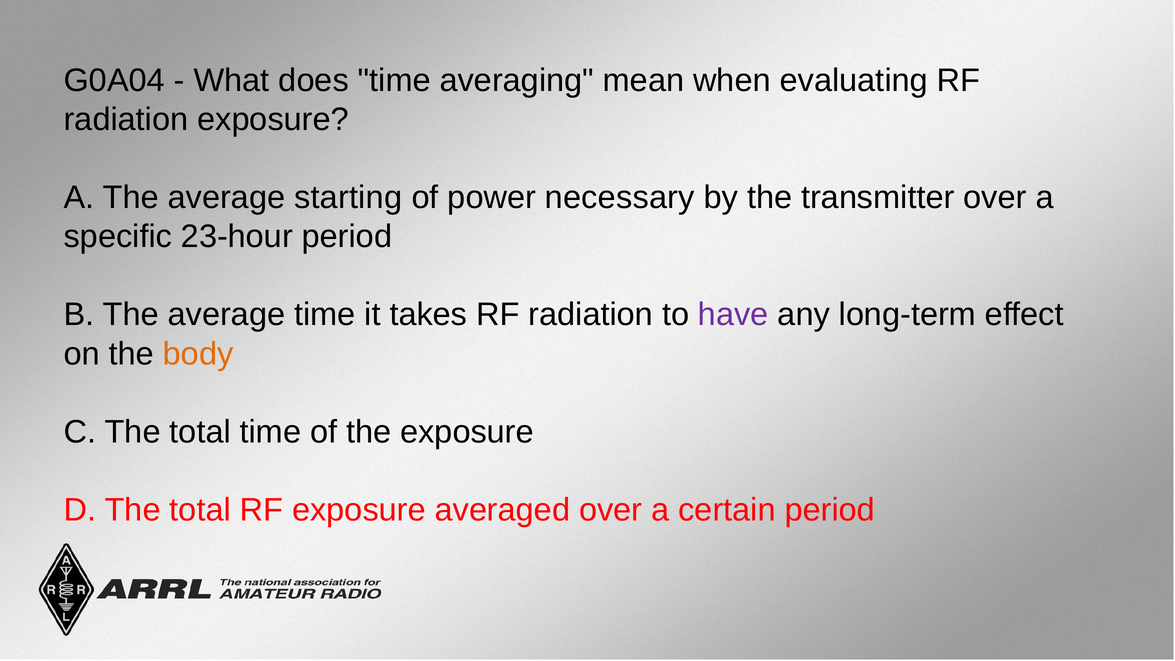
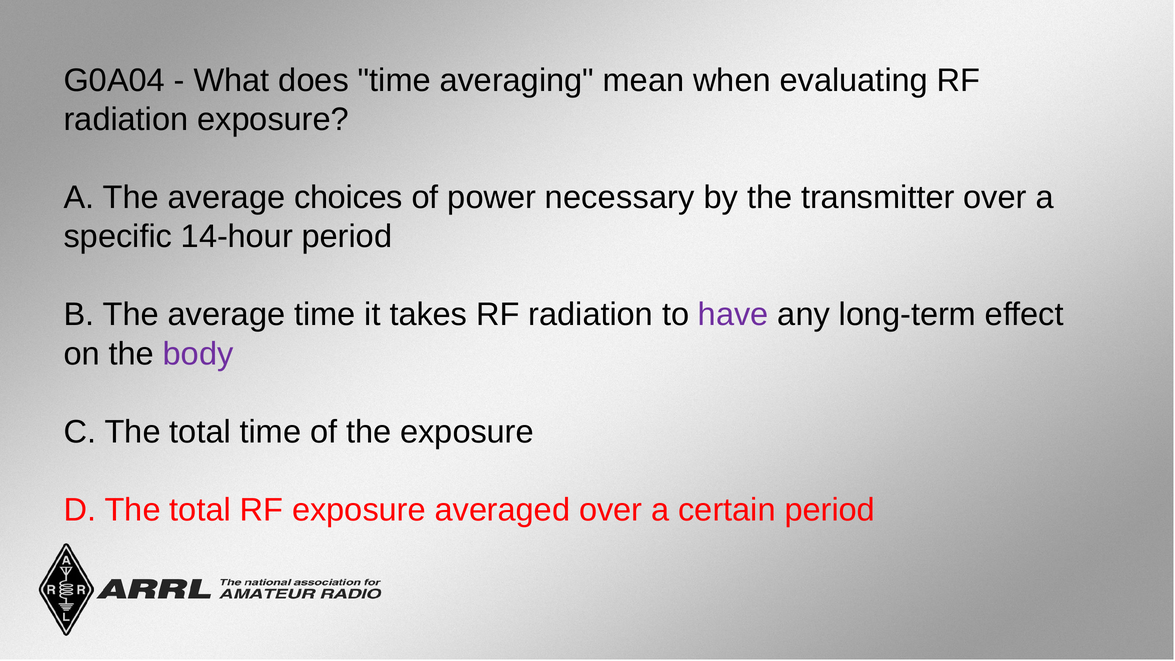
starting: starting -> choices
23-hour: 23-hour -> 14-hour
body colour: orange -> purple
